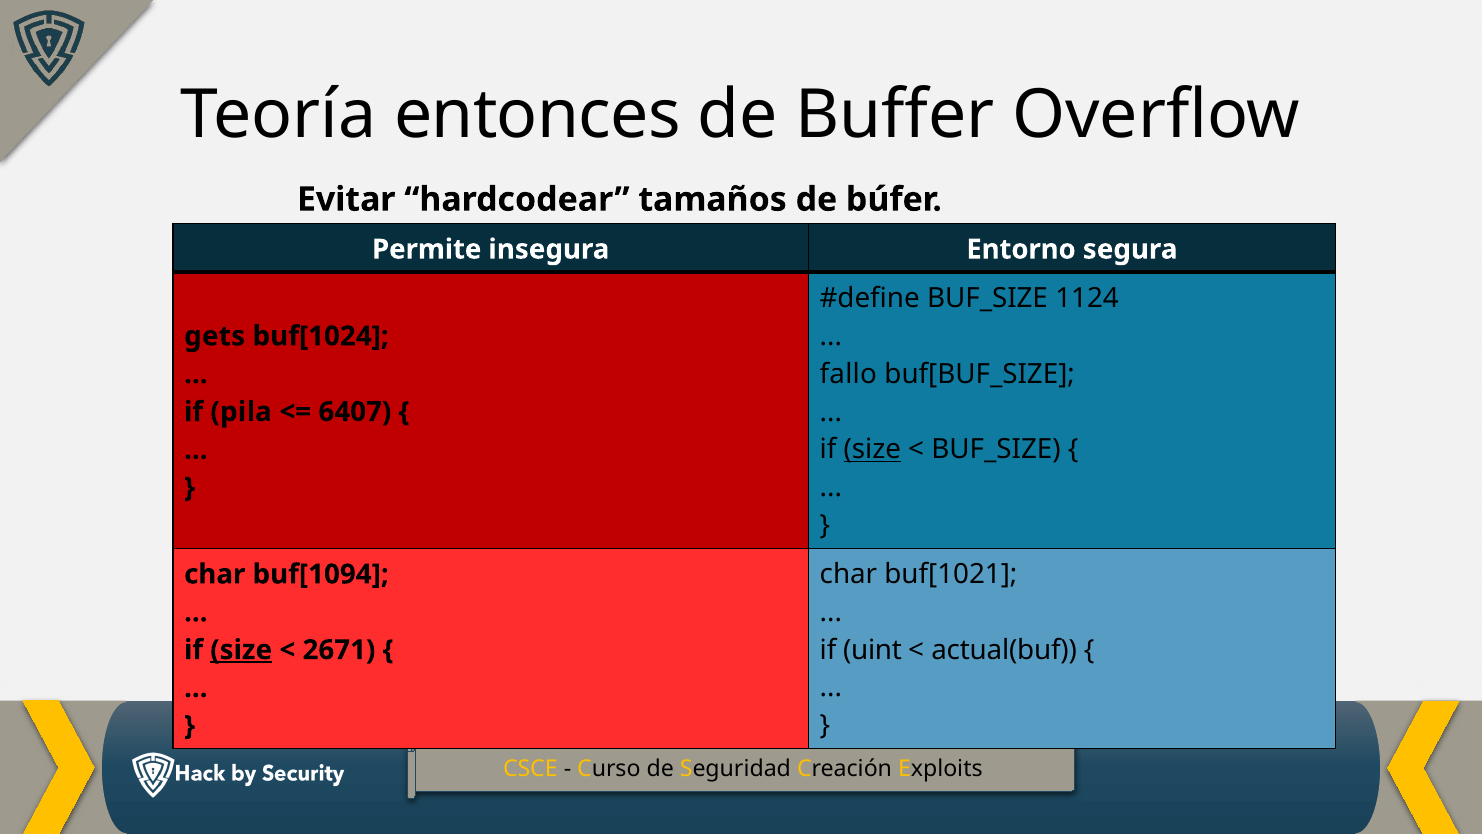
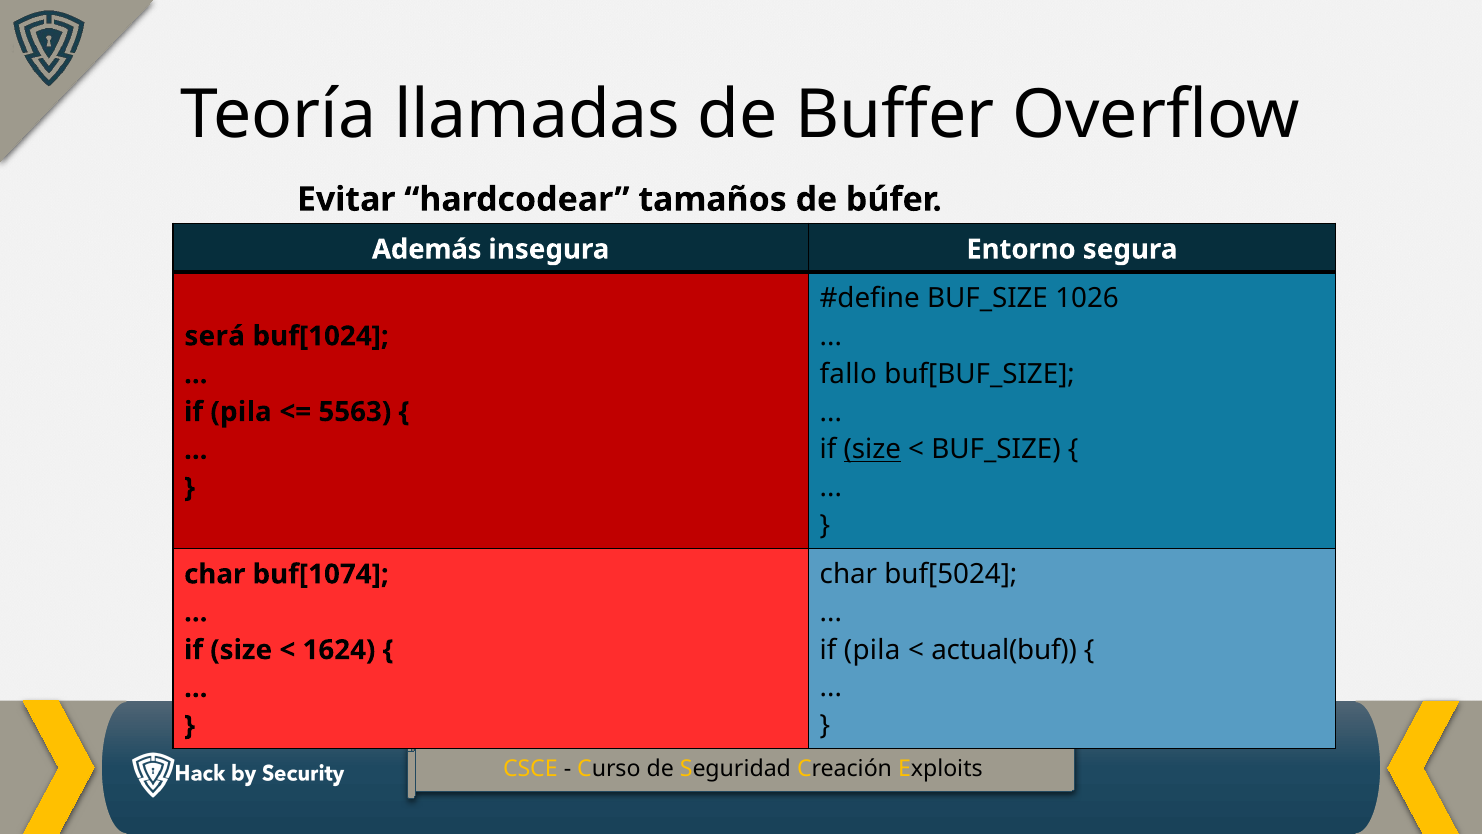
entonces: entonces -> llamadas
Permite: Permite -> Además
1124: 1124 -> 1026
gets: gets -> será
6407: 6407 -> 5563
buf[1021: buf[1021 -> buf[5024
buf[1094: buf[1094 -> buf[1074
uint at (872, 650): uint -> pila
size at (241, 650) underline: present -> none
2671: 2671 -> 1624
